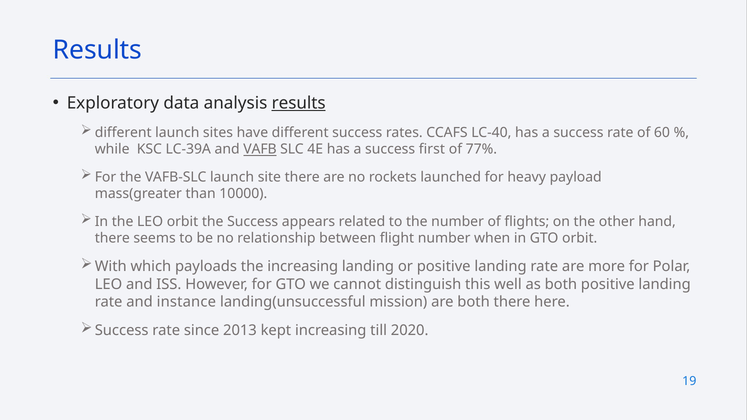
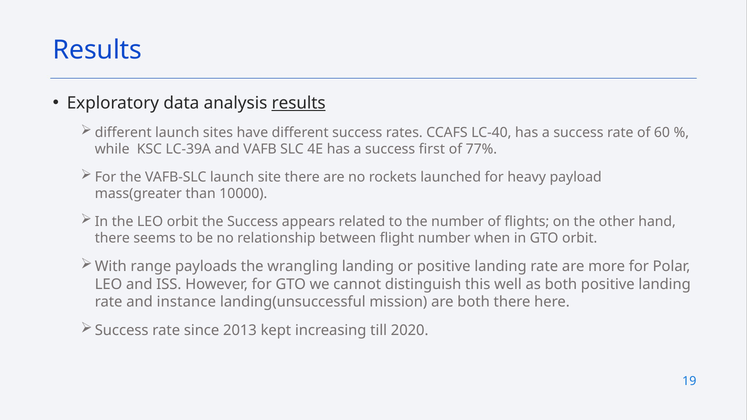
VAFB underline: present -> none
which: which -> range
the increasing: increasing -> wrangling
